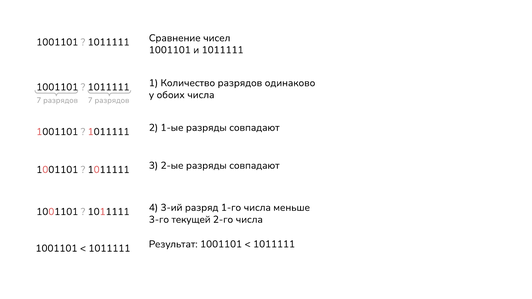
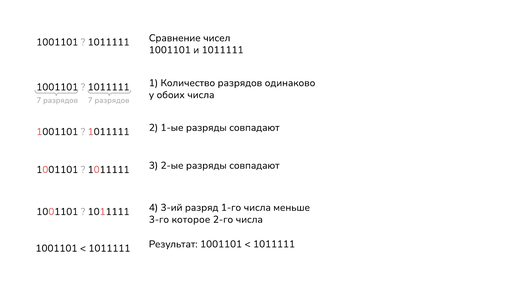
текущей: текущей -> которое
